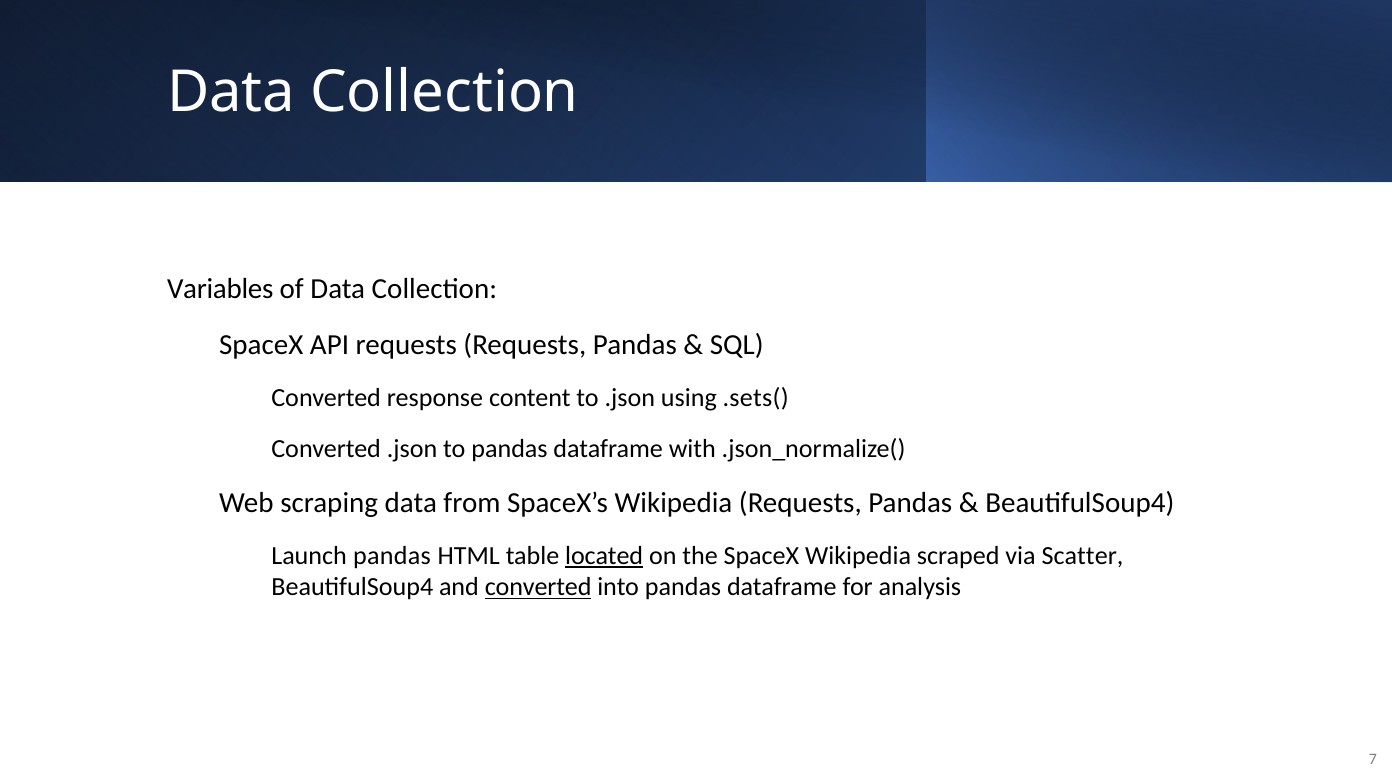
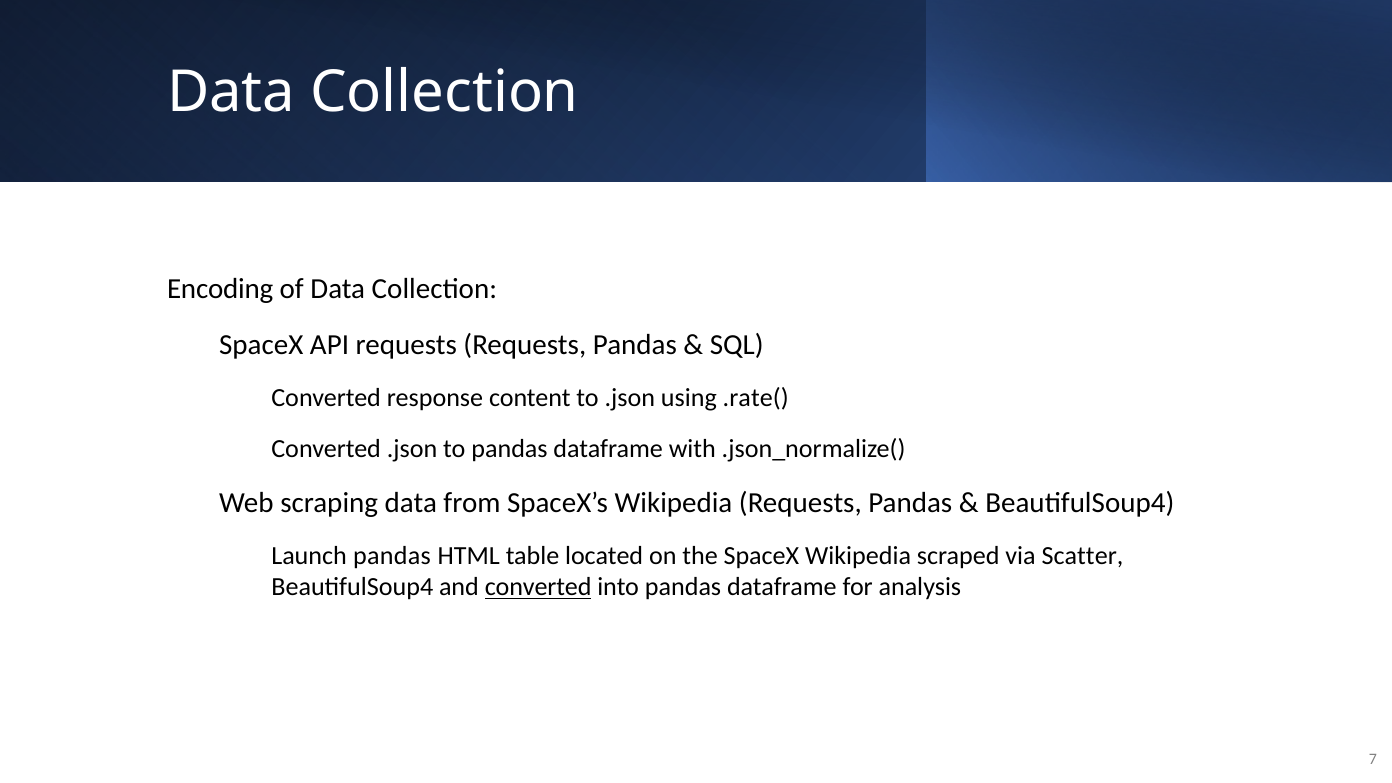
Variables: Variables -> Encoding
.sets(: .sets( -> .rate(
located underline: present -> none
